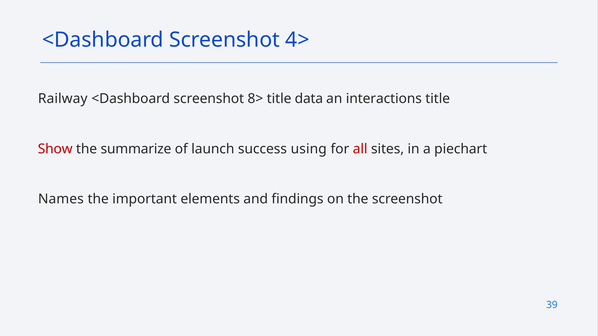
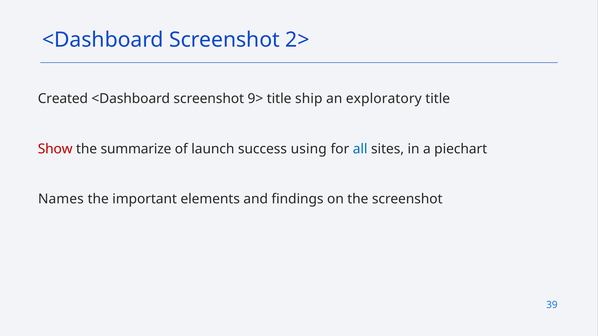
4>: 4> -> 2>
Railway: Railway -> Created
8>: 8> -> 9>
data: data -> ship
interactions: interactions -> exploratory
all colour: red -> blue
